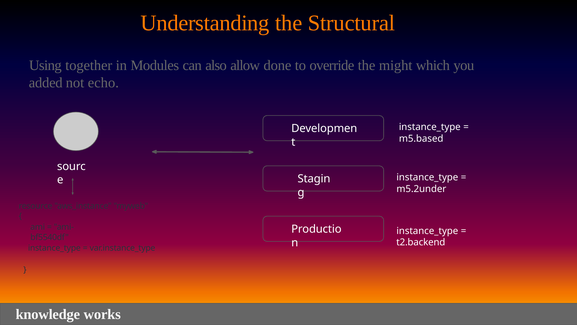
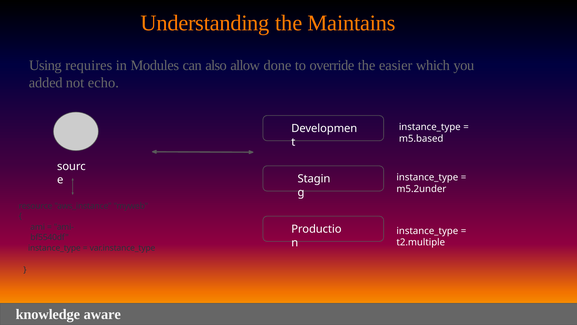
Structural: Structural -> Maintains
together: together -> requires
might: might -> easier
t2.backend: t2.backend -> t2.multiple
works: works -> aware
